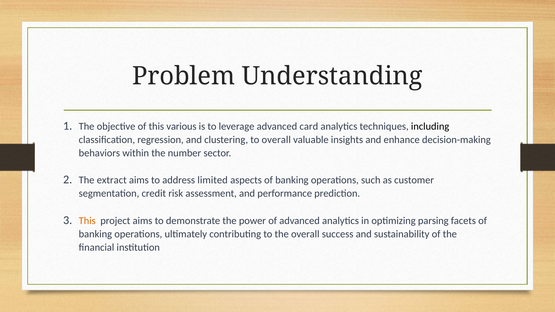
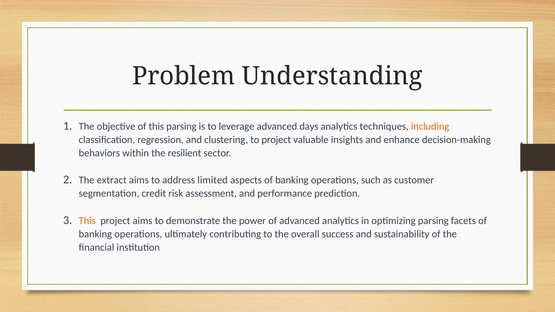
this various: various -> parsing
card: card -> days
including colour: black -> orange
to overall: overall -> project
number: number -> resilient
